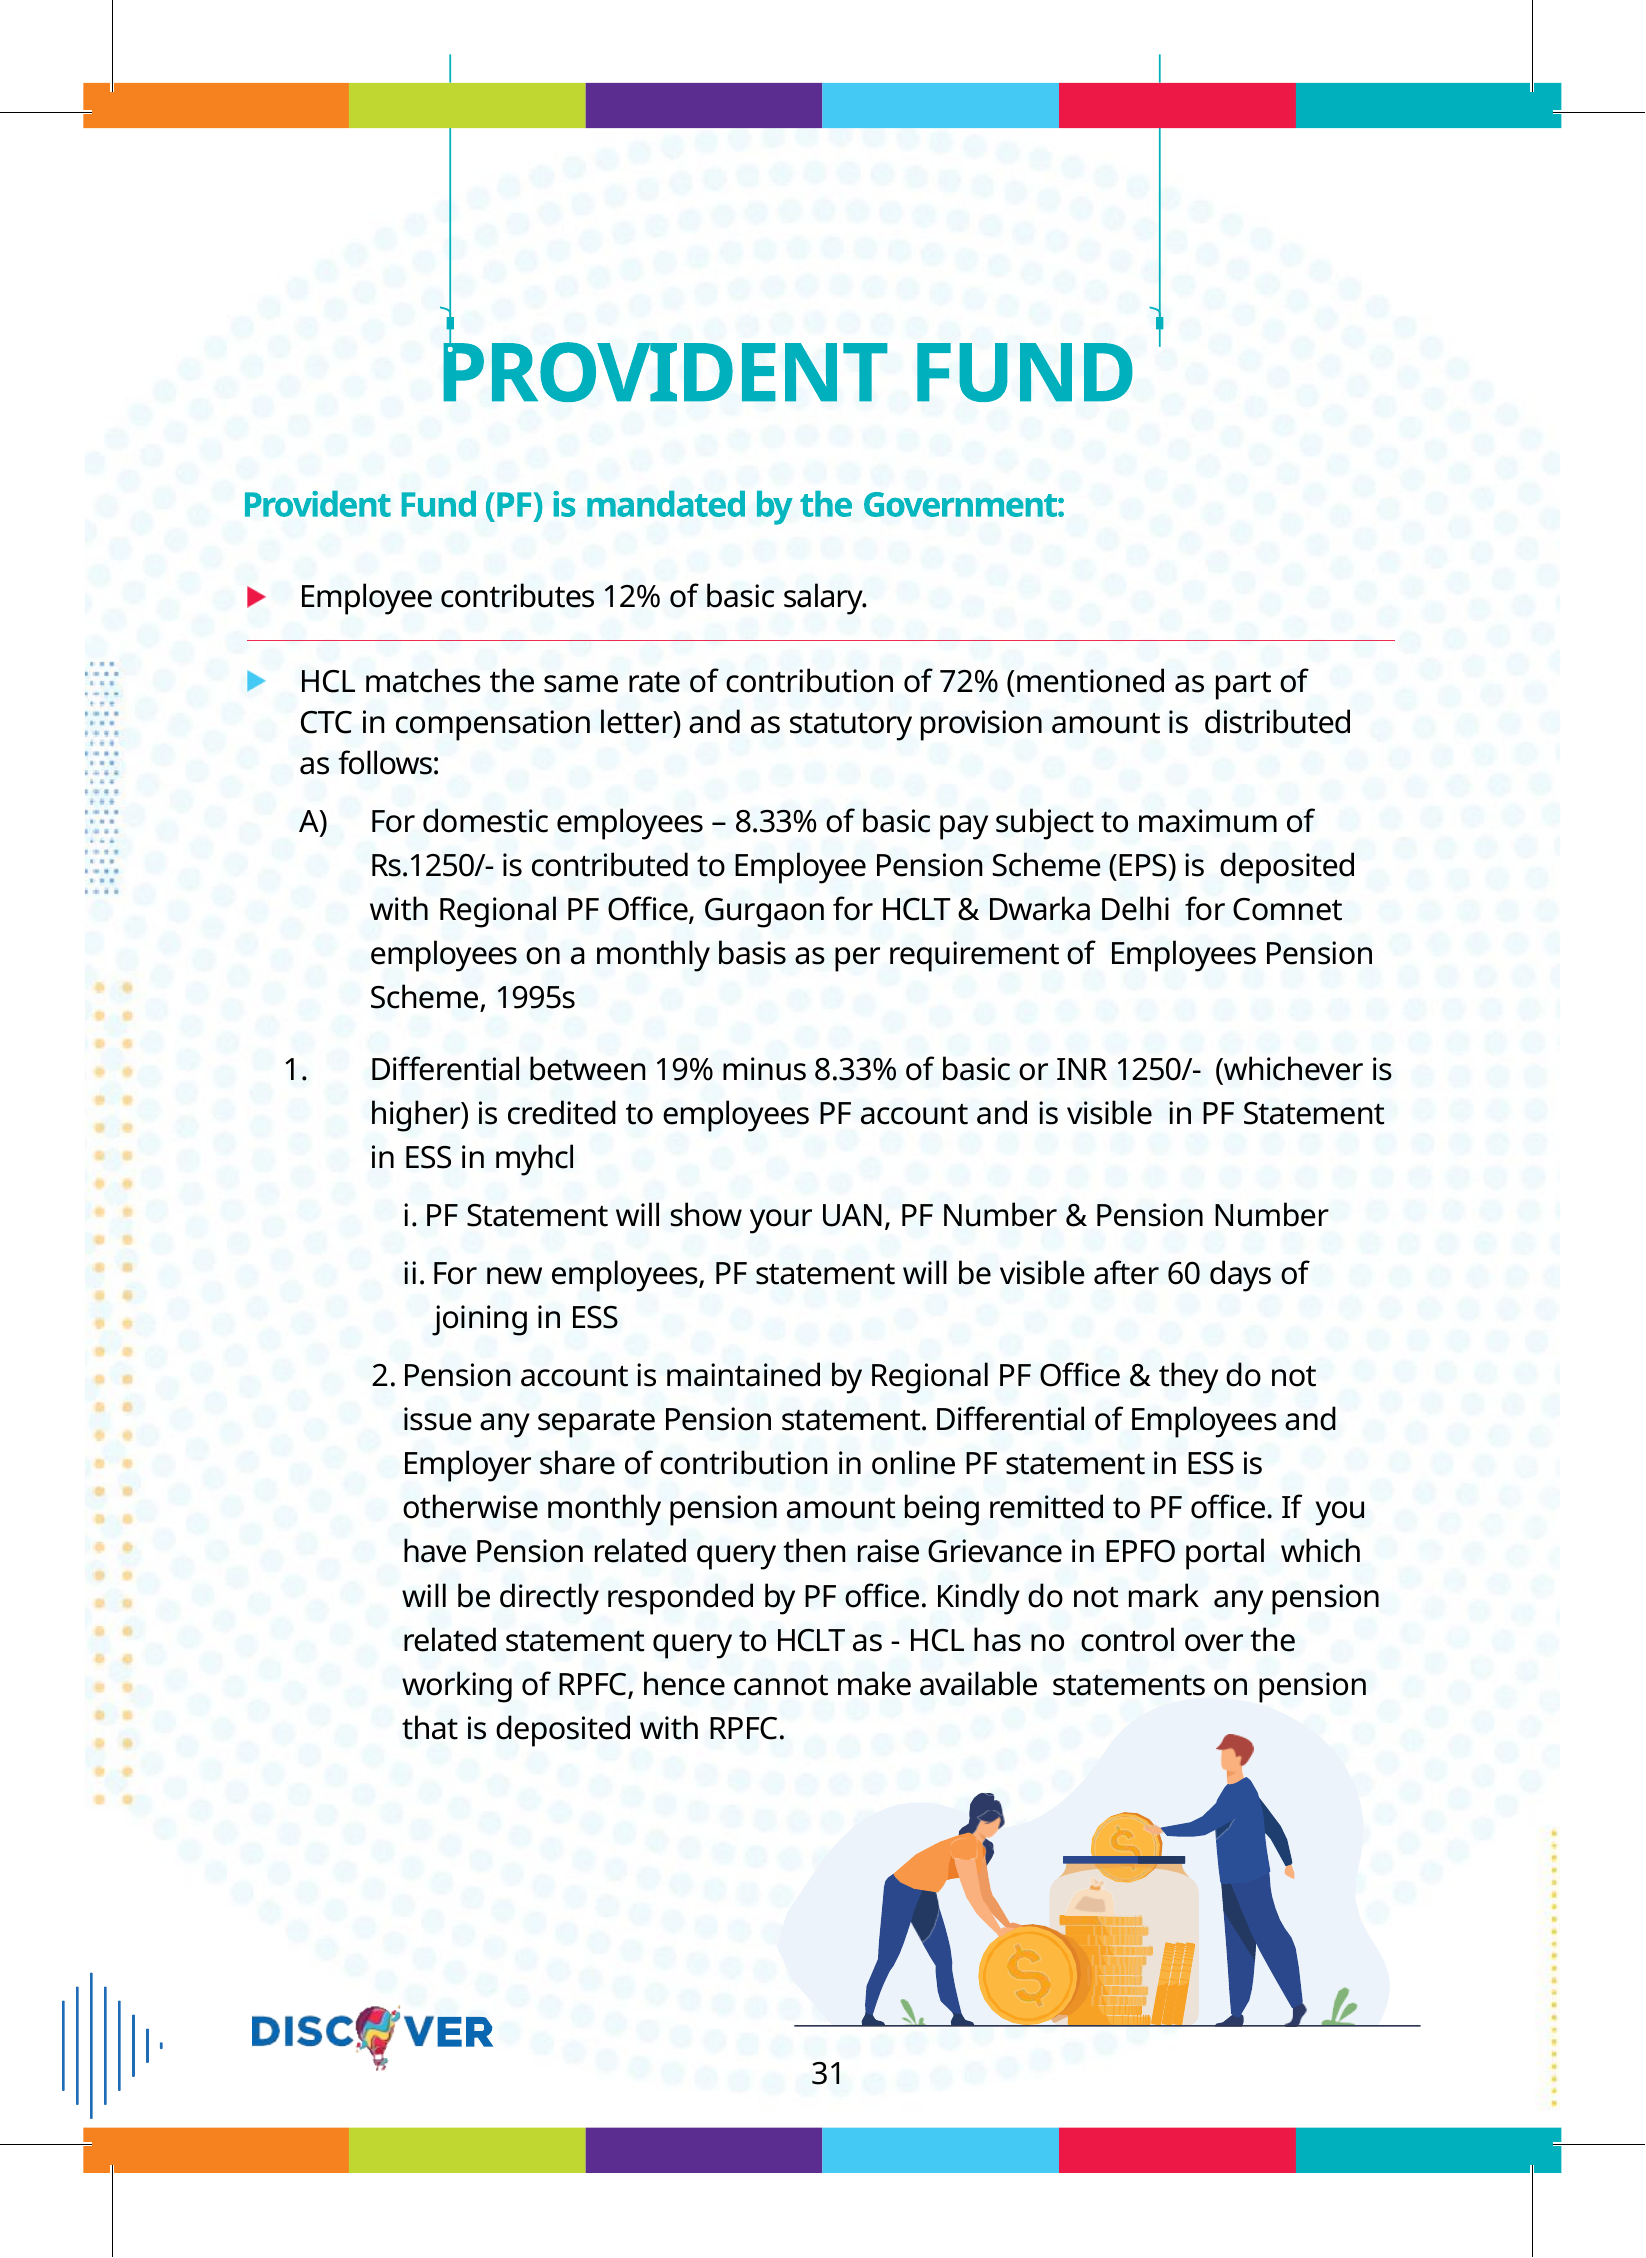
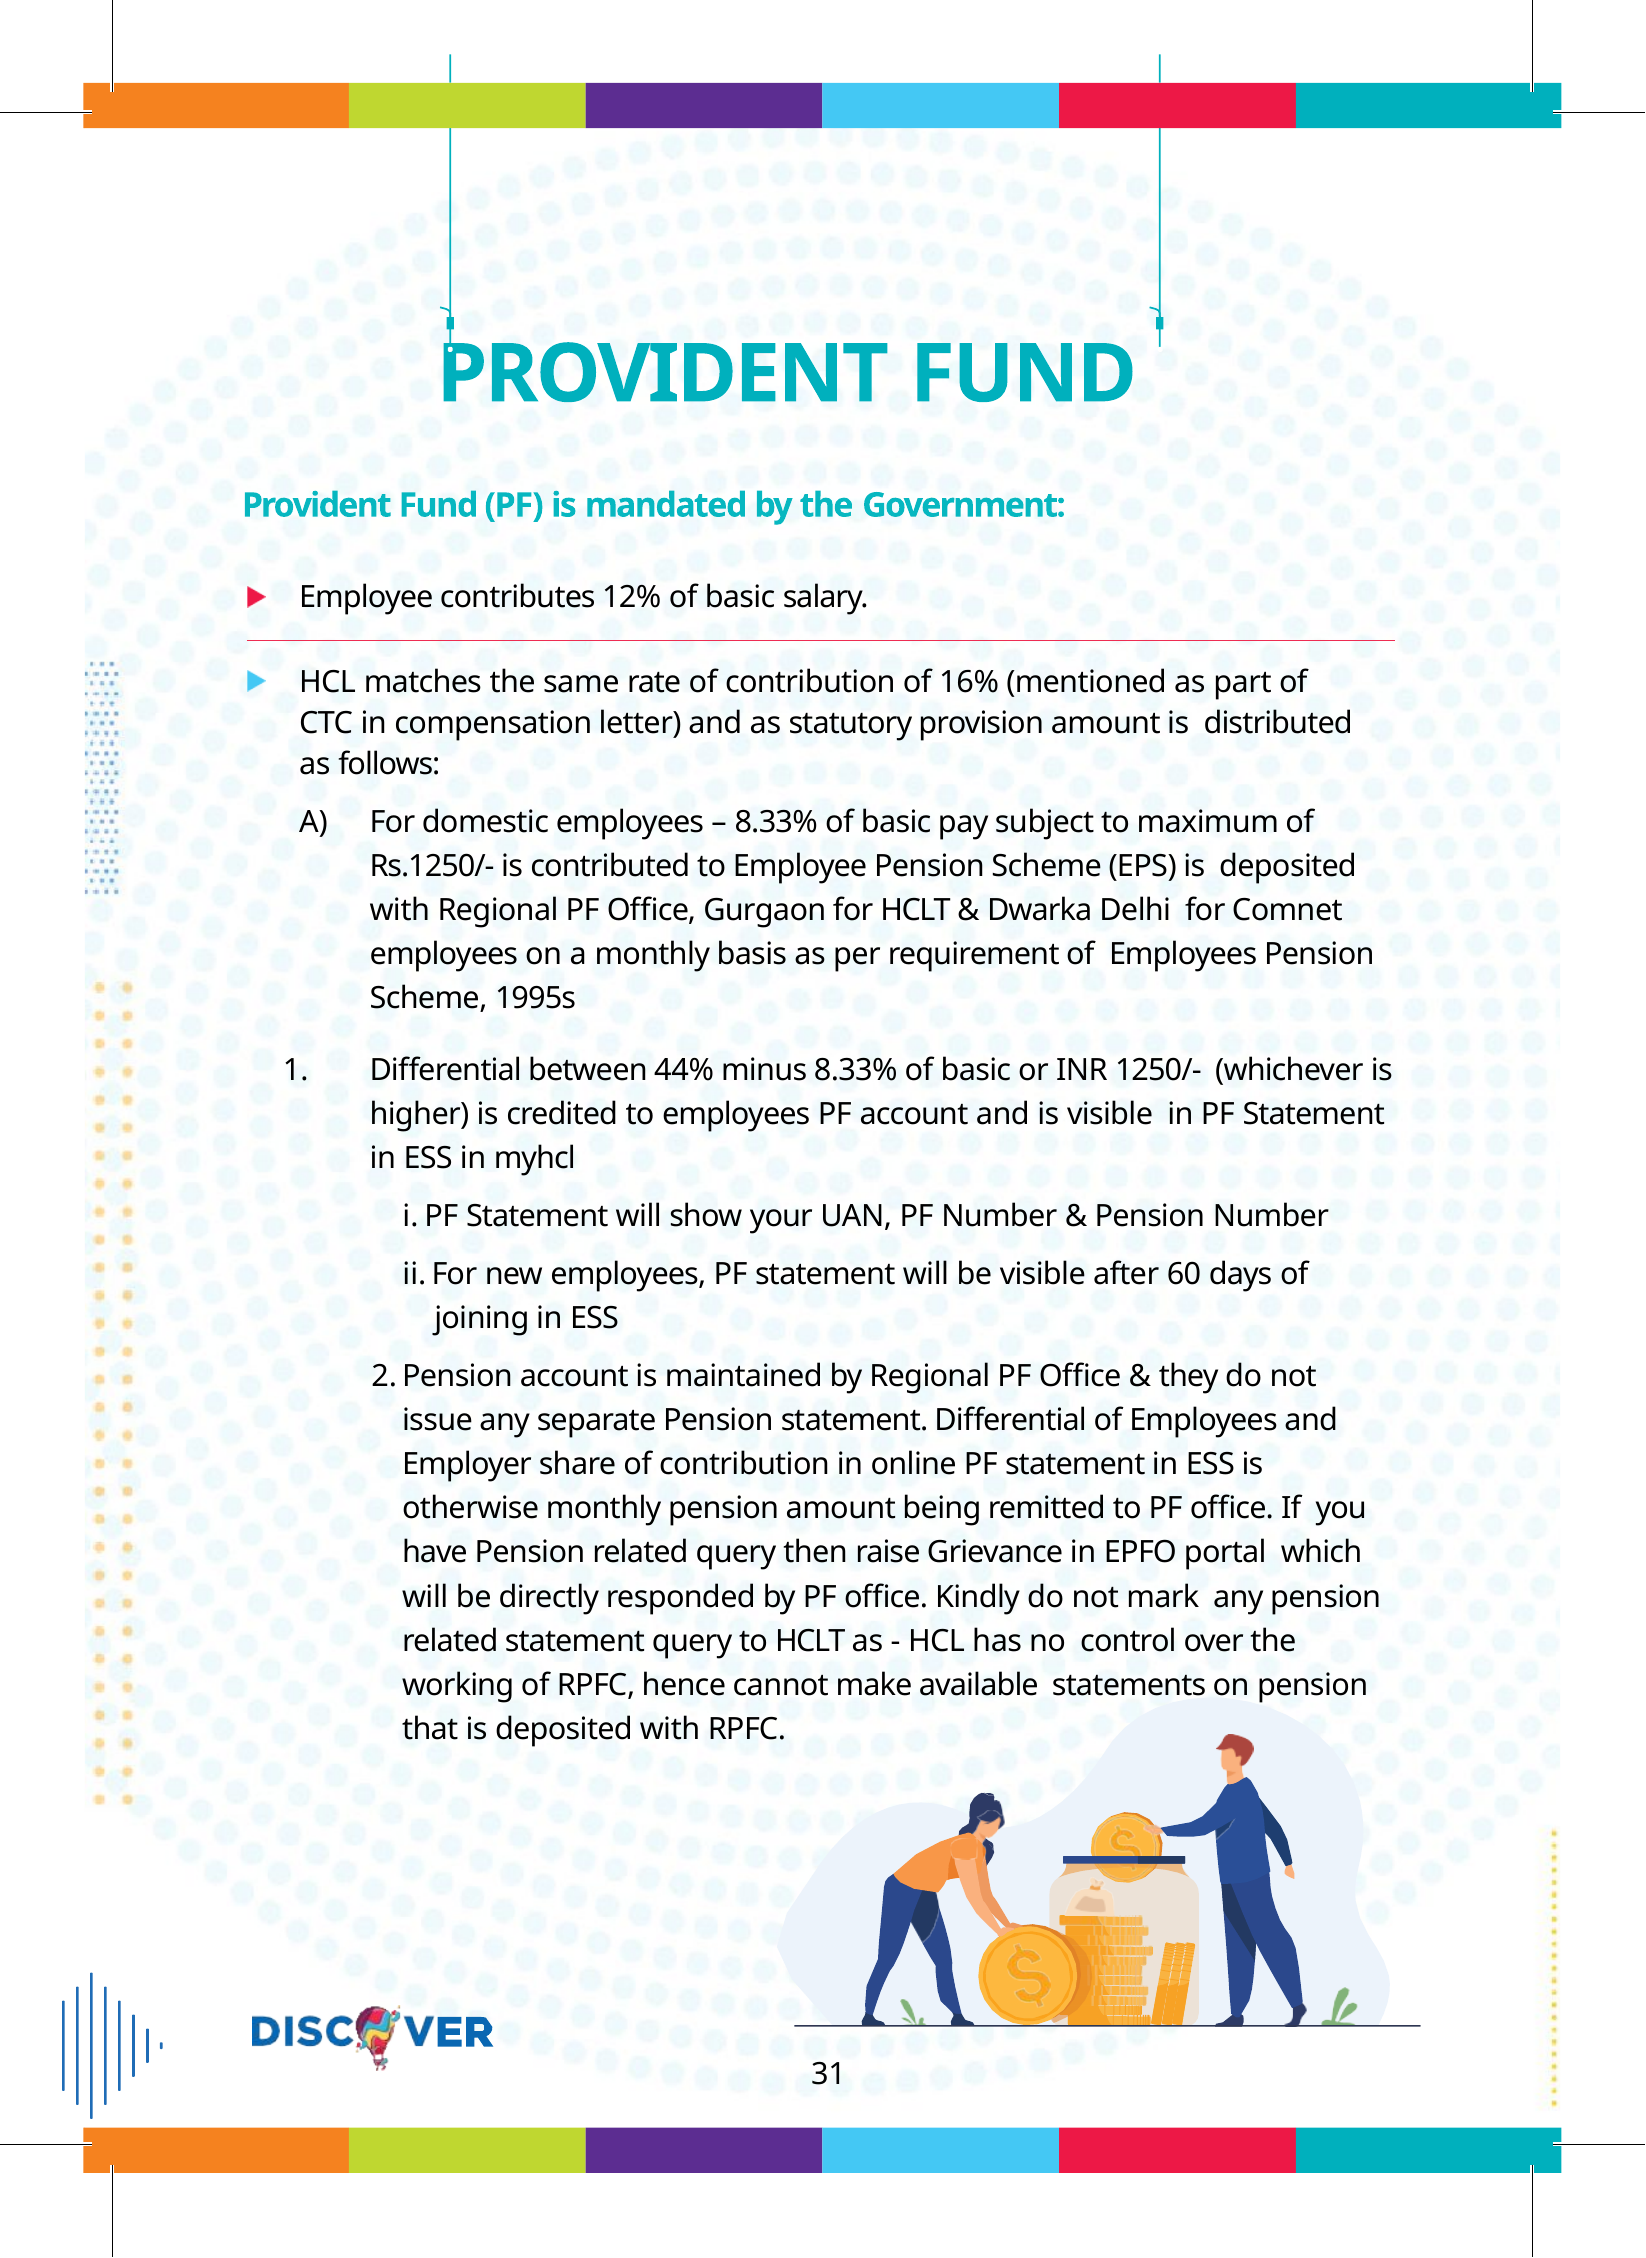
72%: 72% -> 16%
19%: 19% -> 44%
